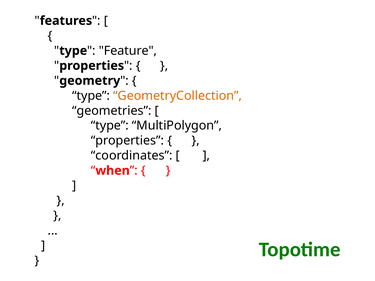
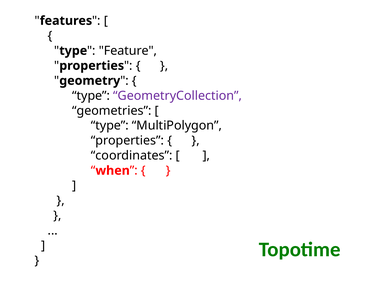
GeometryCollection colour: orange -> purple
